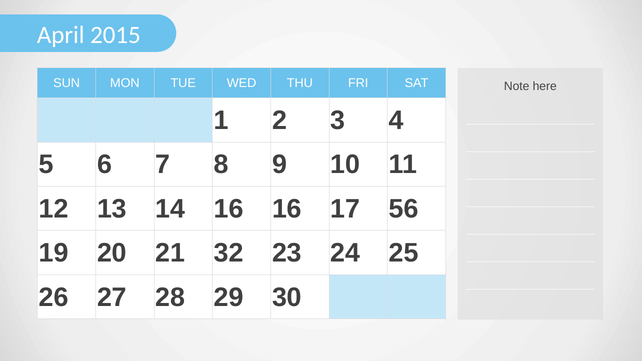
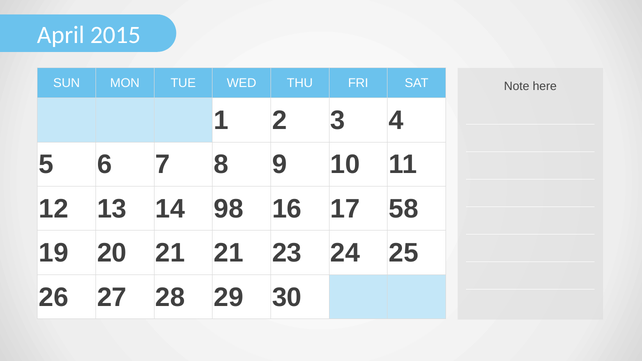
14 16: 16 -> 98
56: 56 -> 58
21 32: 32 -> 21
